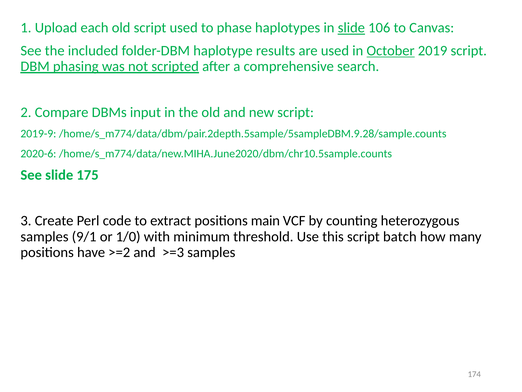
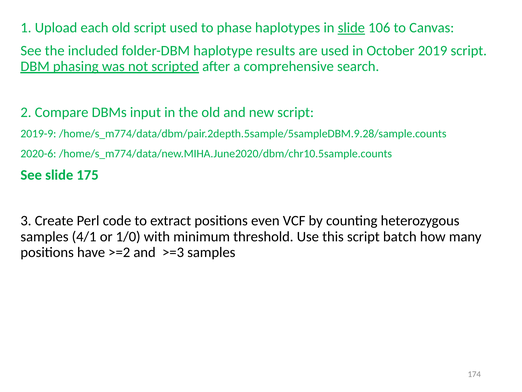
October underline: present -> none
main: main -> even
9/1: 9/1 -> 4/1
